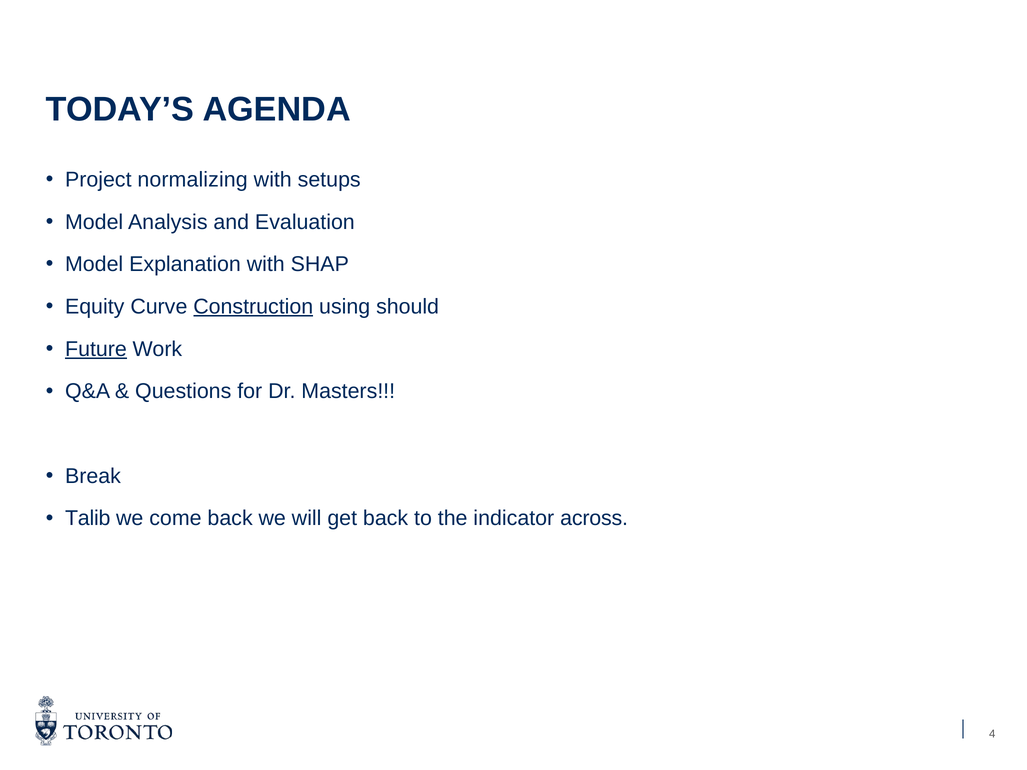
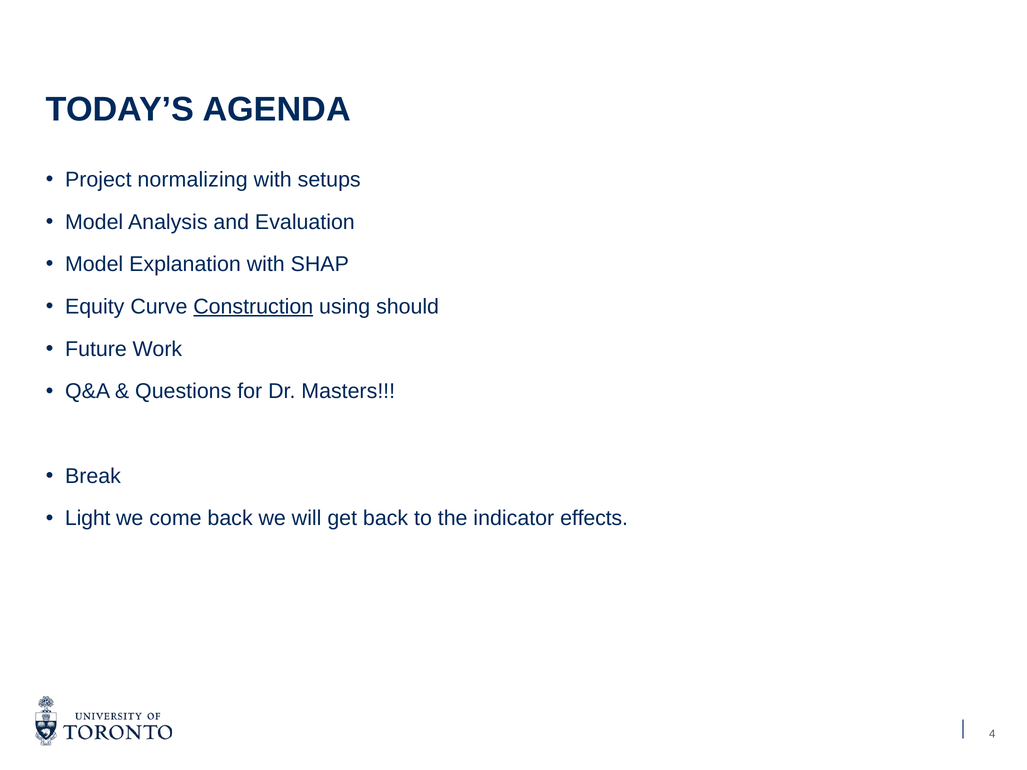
Future underline: present -> none
Talib: Talib -> Light
across: across -> effects
